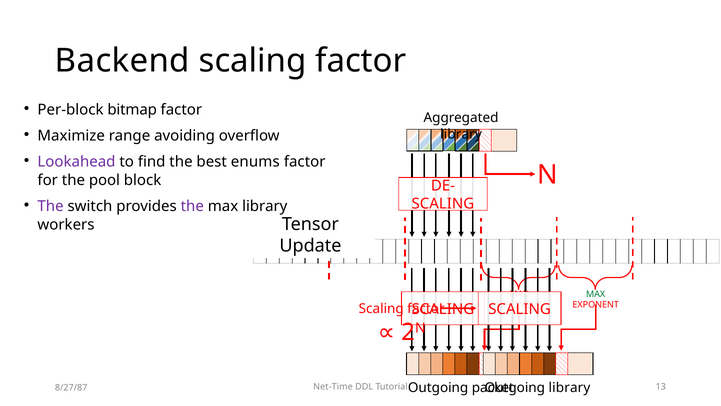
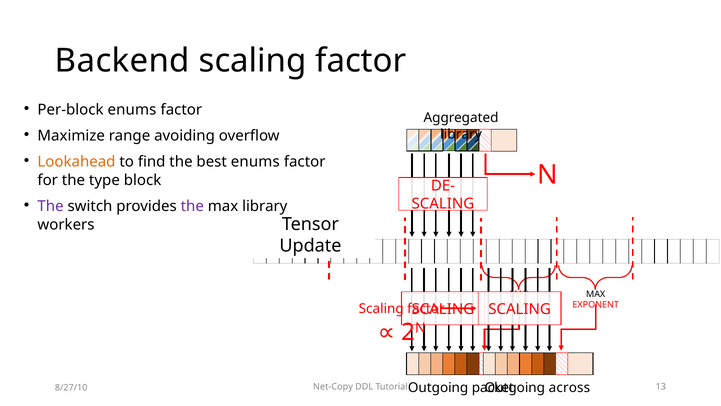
Per-block bitmap: bitmap -> enums
Lookahead colour: purple -> orange
pool: pool -> type
MAX at (596, 294) colour: green -> black
library at (569, 387): library -> across
Net-Time: Net-Time -> Net-Copy
8/27/87: 8/27/87 -> 8/27/10
